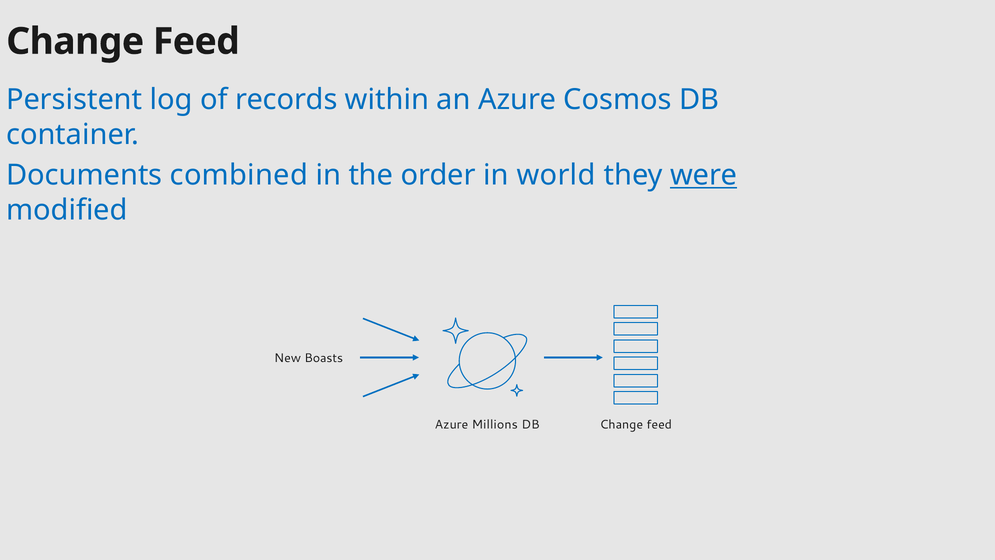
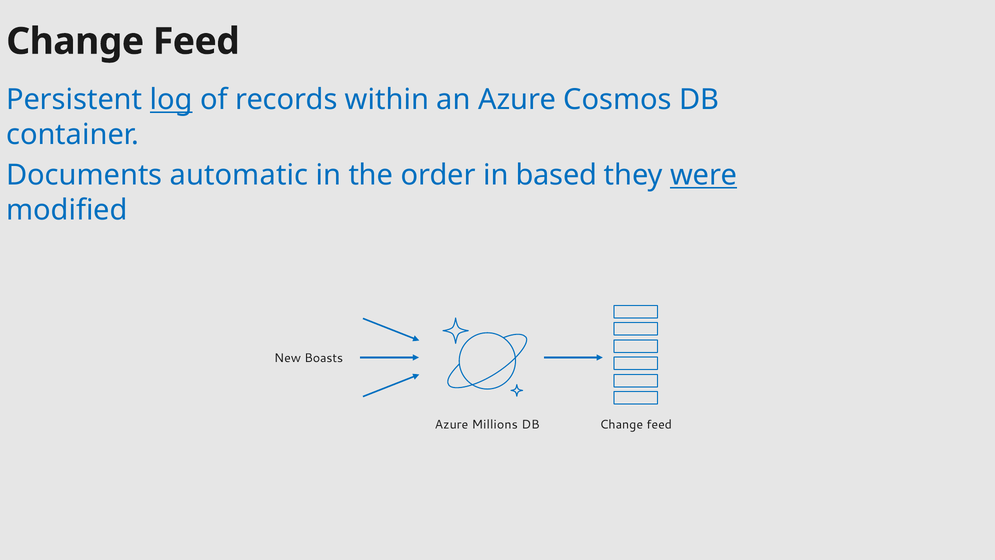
log underline: none -> present
combined: combined -> automatic
world: world -> based
